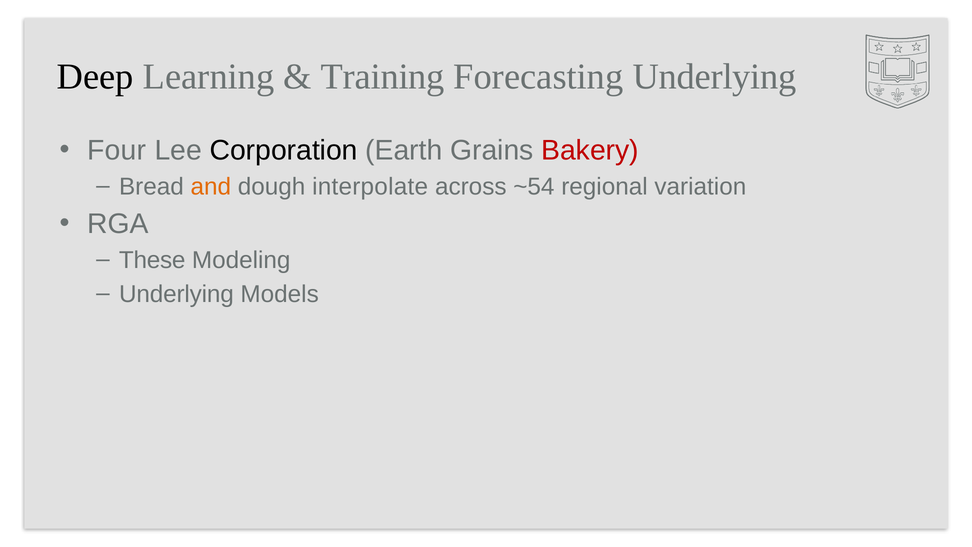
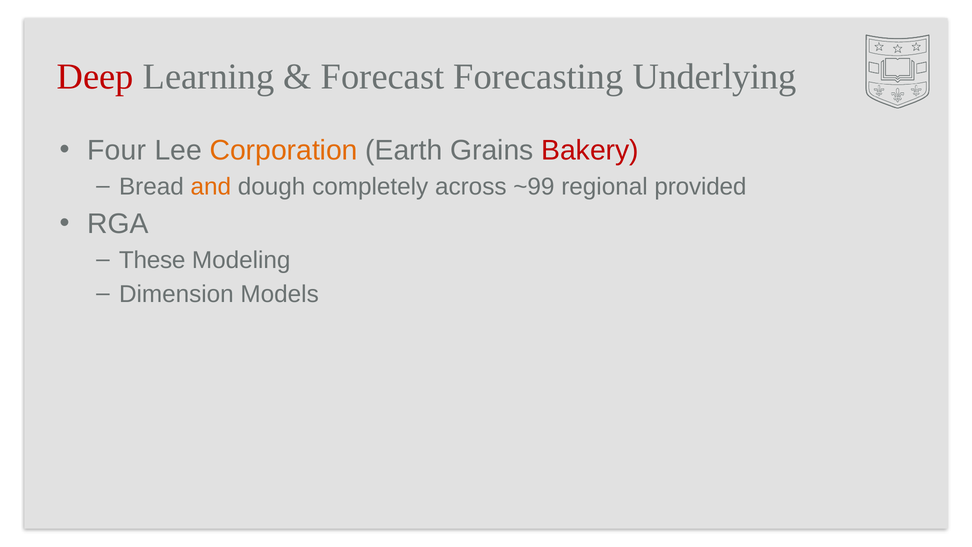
Deep colour: black -> red
Training: Training -> Forecast
Corporation colour: black -> orange
interpolate: interpolate -> completely
~54: ~54 -> ~99
variation: variation -> provided
Underlying at (176, 294): Underlying -> Dimension
